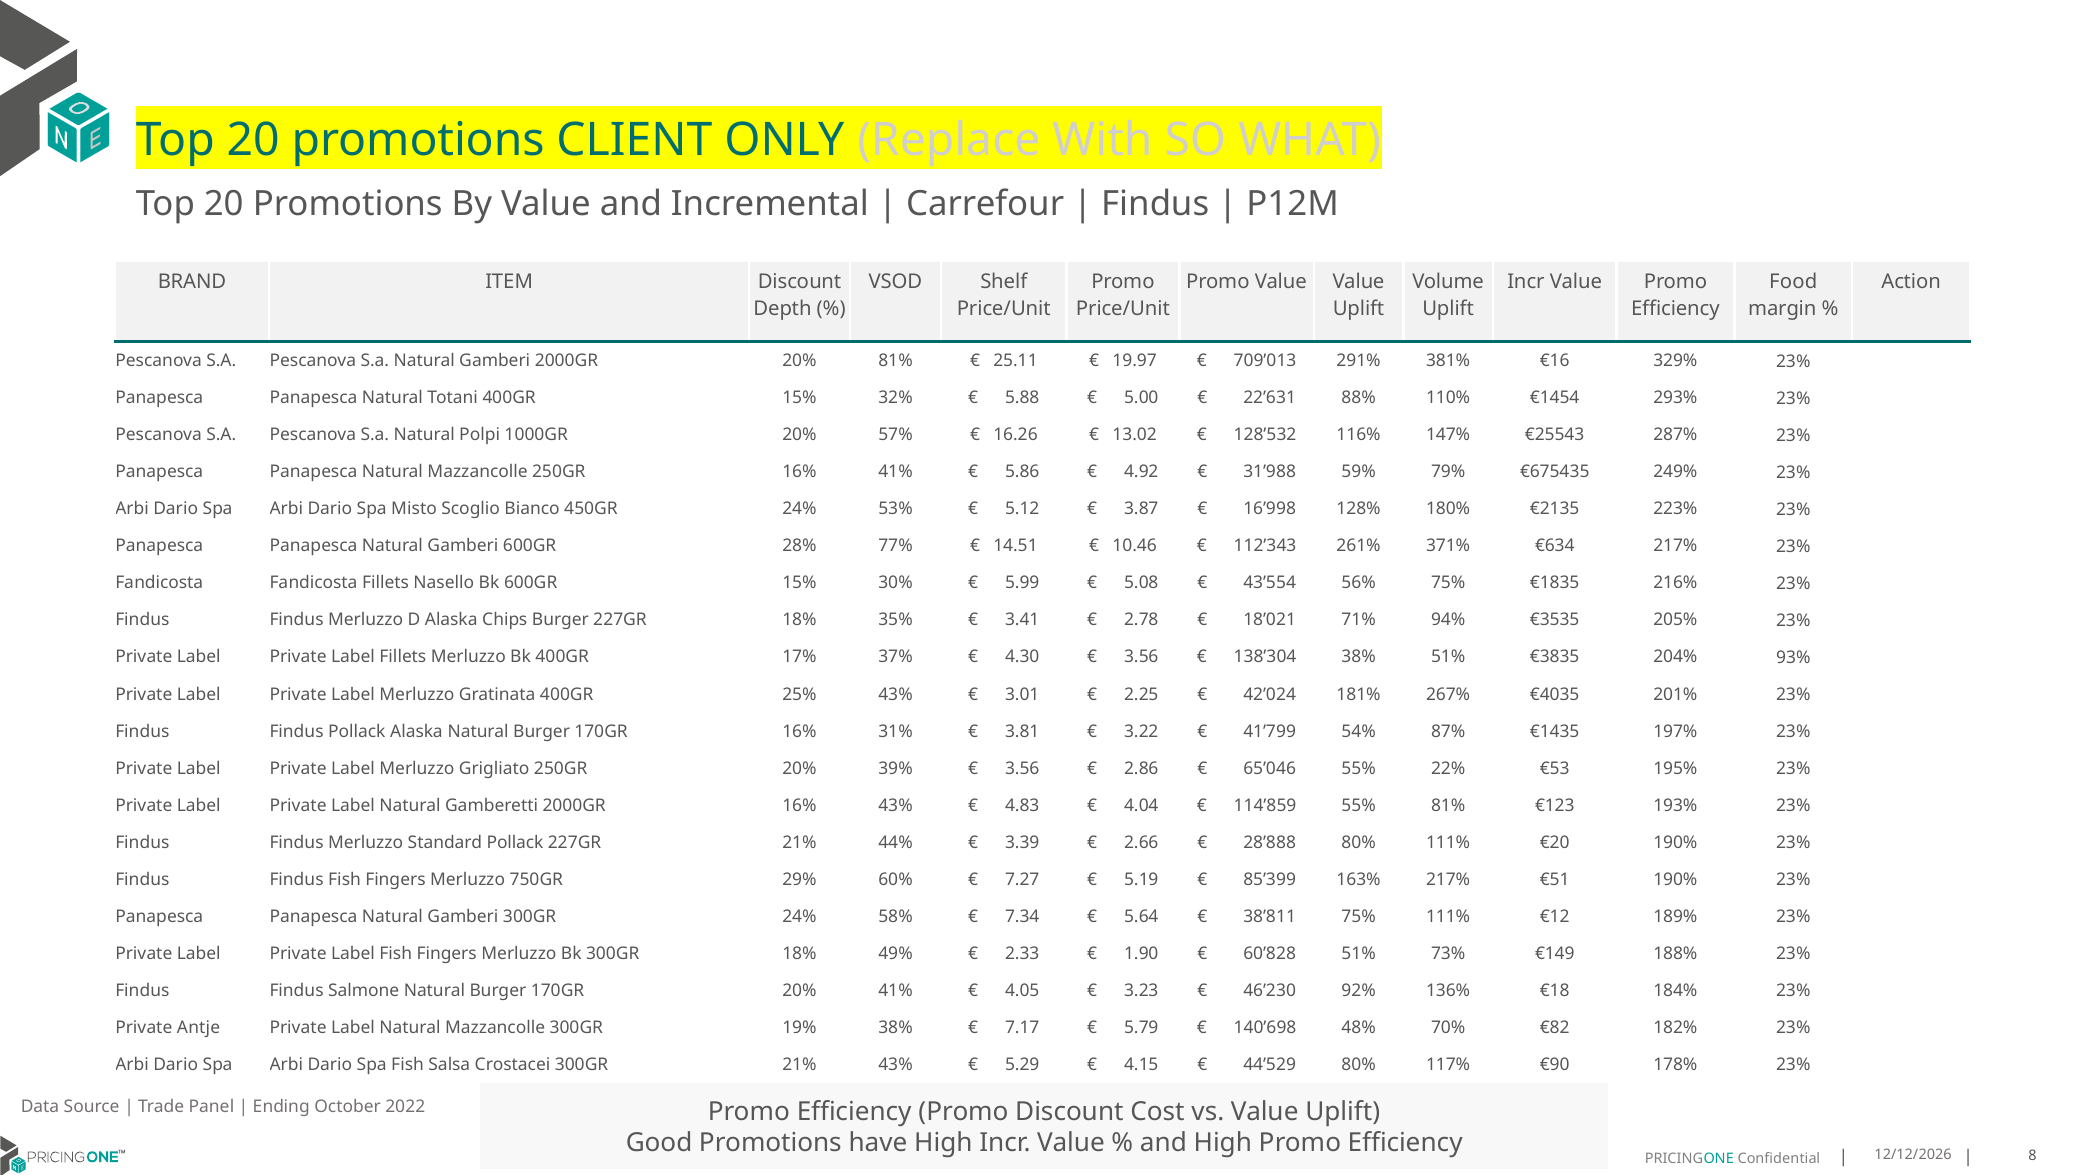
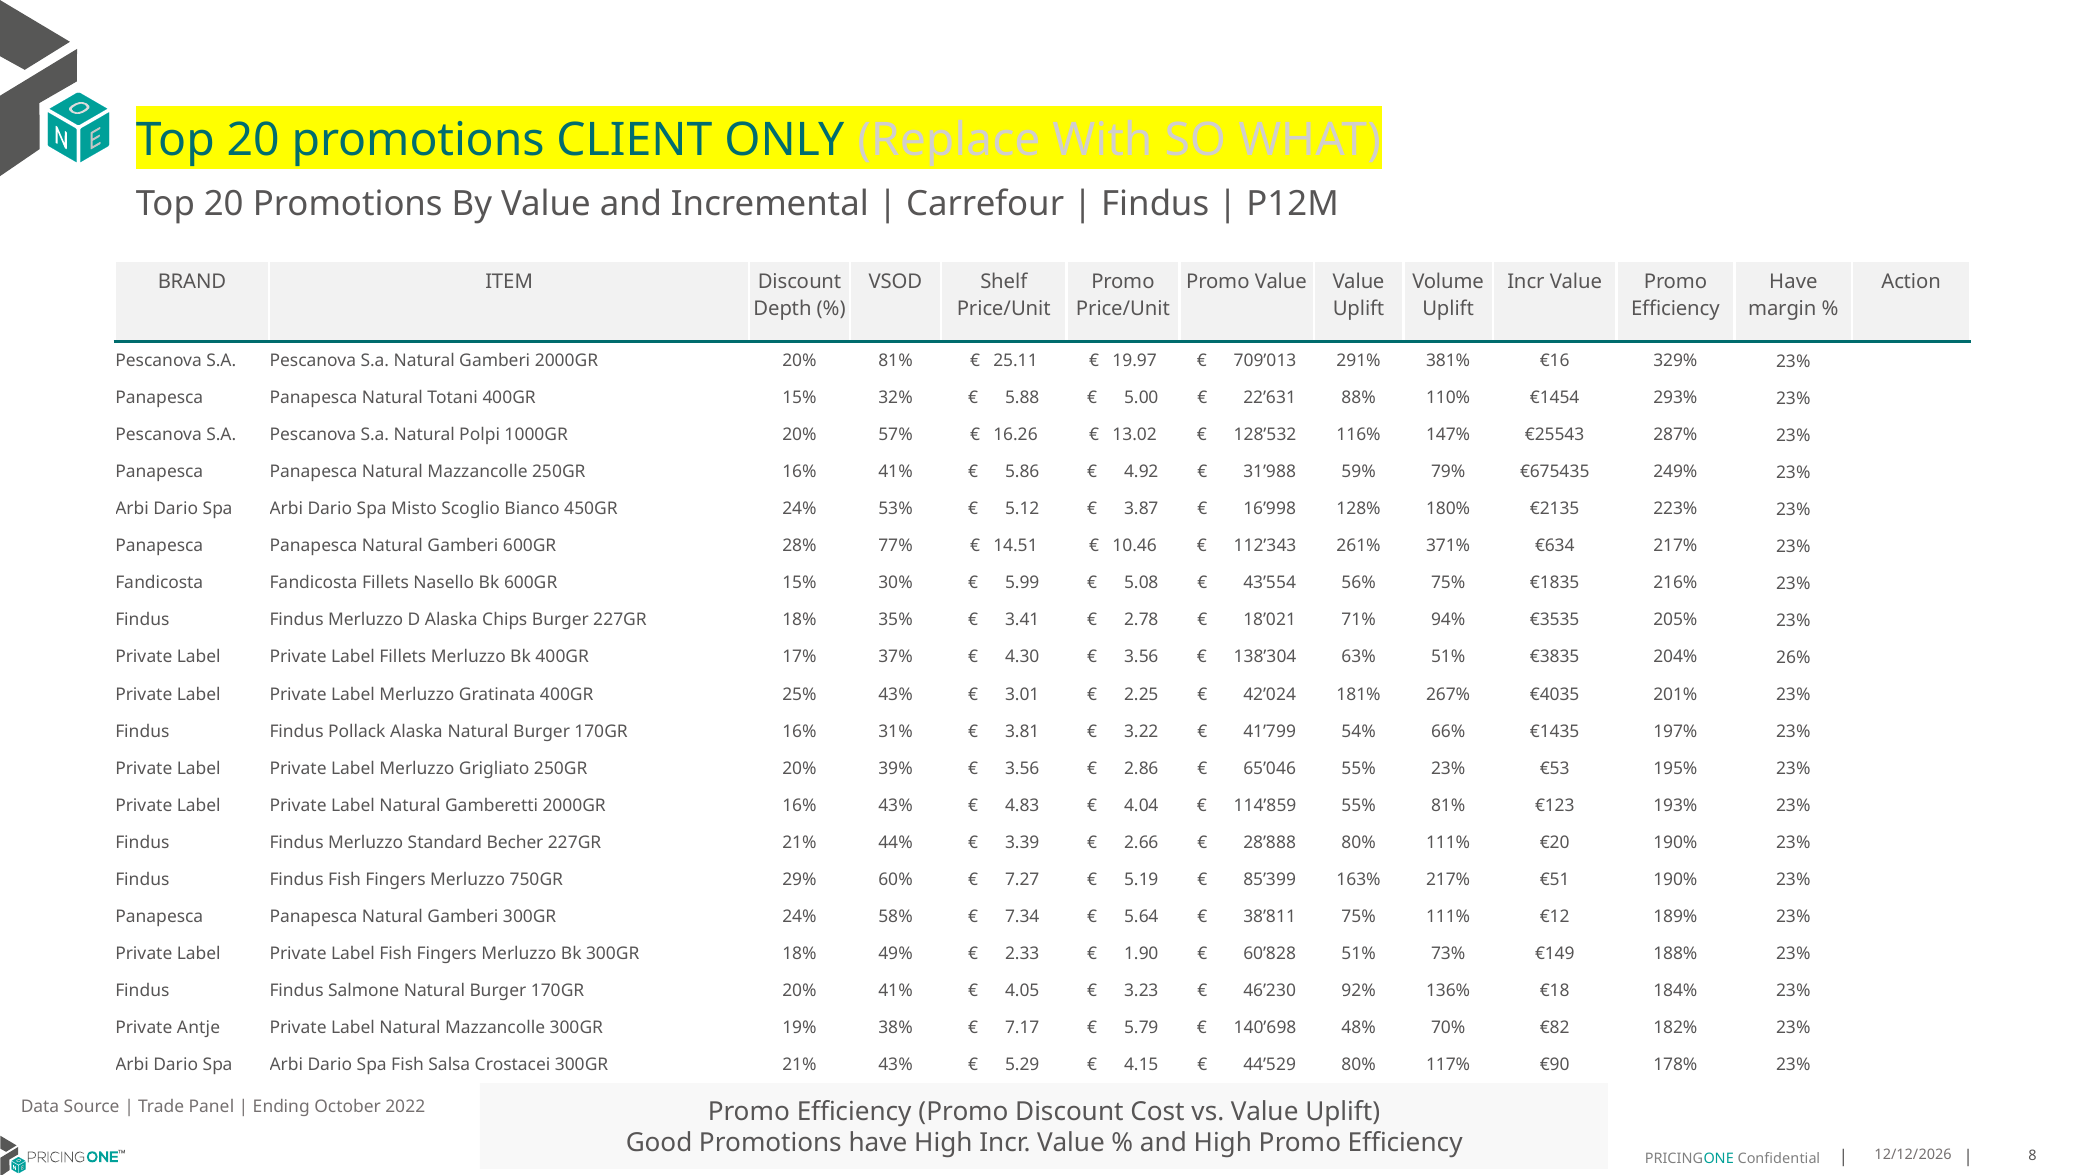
Food at (1793, 281): Food -> Have
138’304 38%: 38% -> 63%
93%: 93% -> 26%
87%: 87% -> 66%
55% 22%: 22% -> 23%
Standard Pollack: Pollack -> Becher
